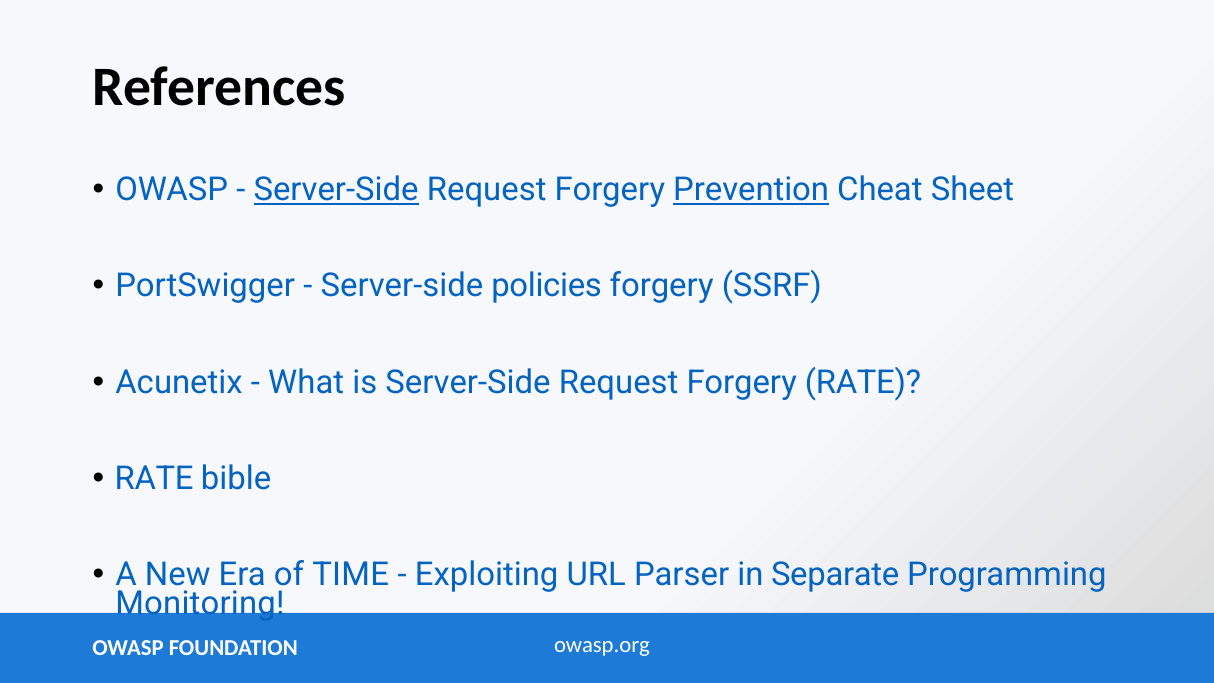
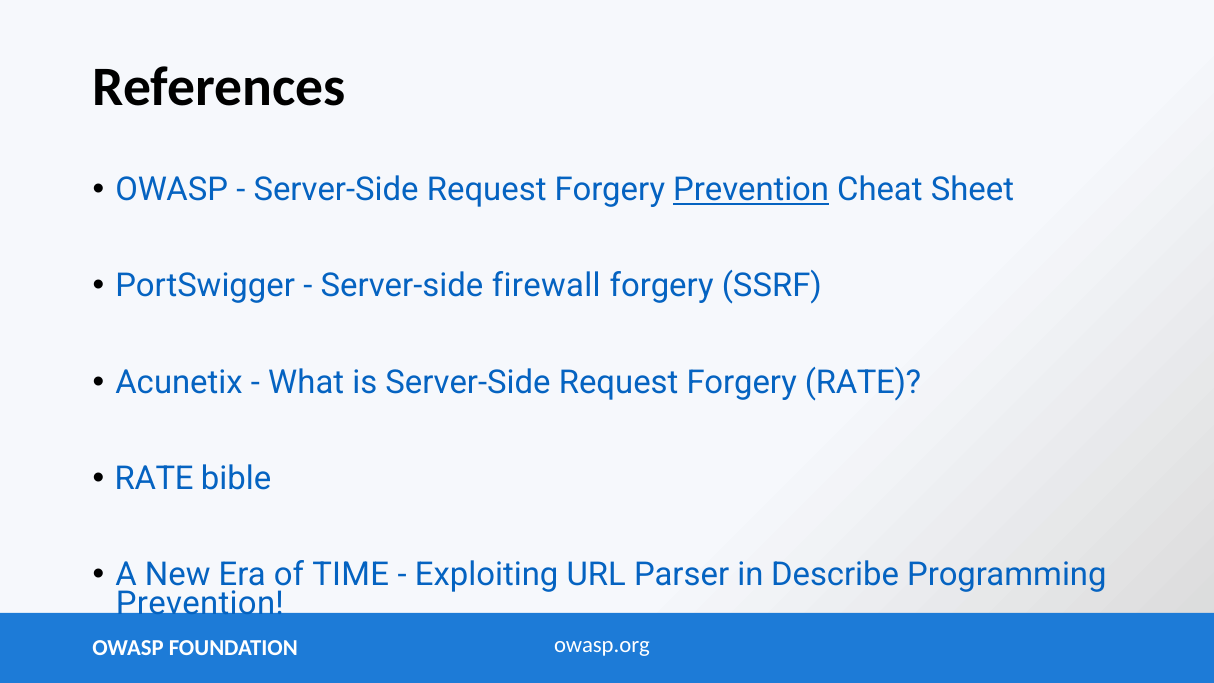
Server-Side at (336, 190) underline: present -> none
policies: policies -> firewall
Separate: Separate -> Describe
Monitoring at (200, 603): Monitoring -> Prevention
